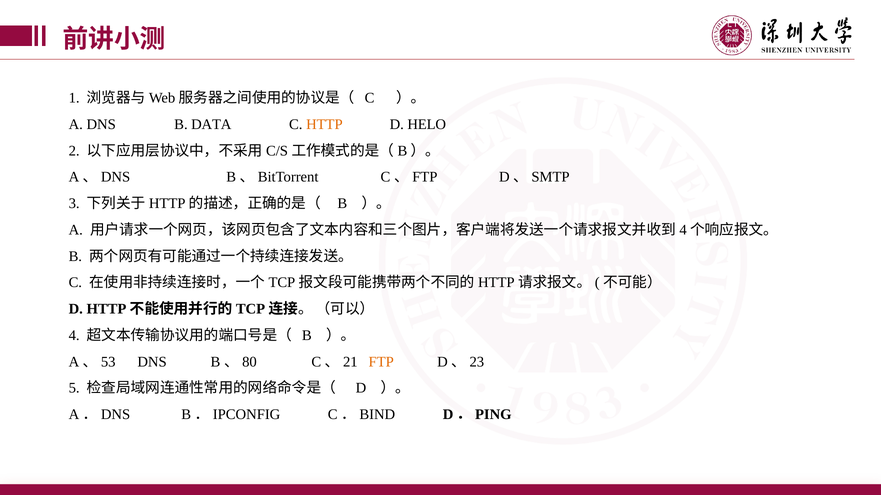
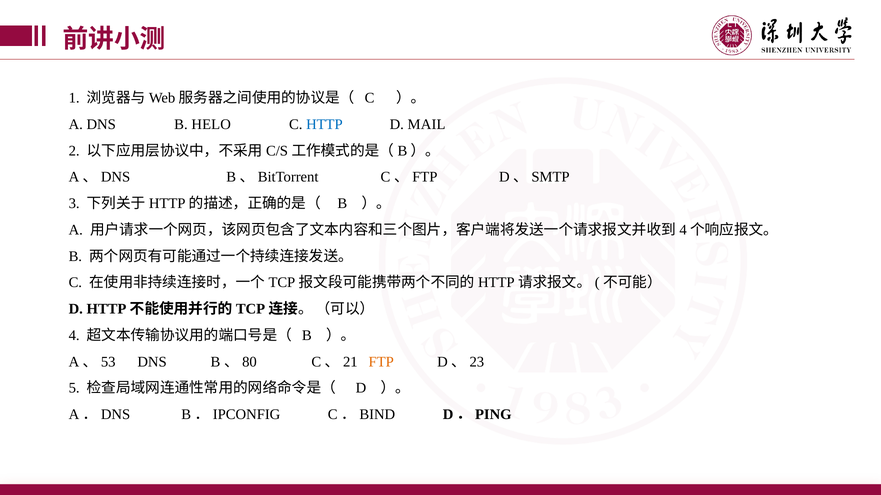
DATA: DATA -> HELO
HTTP colour: orange -> blue
HELO: HELO -> MAIL
